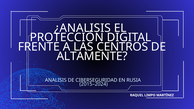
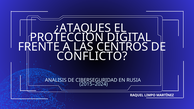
¿ANALISIS: ¿ANALISIS -> ¿ATAQUES
ALTAMENTE: ALTAMENTE -> CONFLICTO
